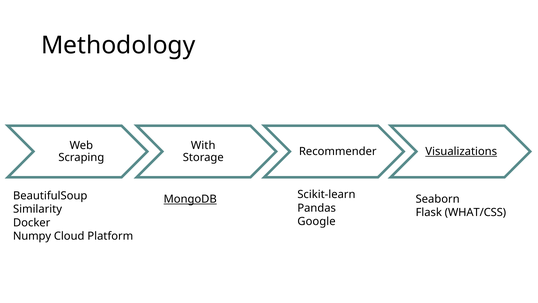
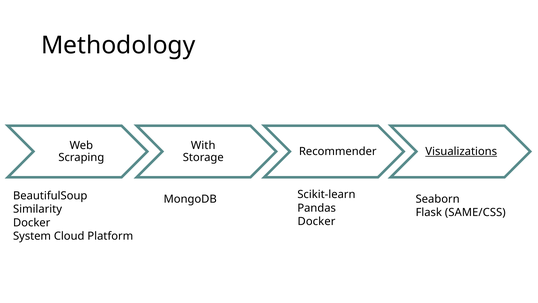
MongoDB underline: present -> none
WHAT/CSS: WHAT/CSS -> SAME/CSS
Google at (316, 221): Google -> Docker
Numpy: Numpy -> System
